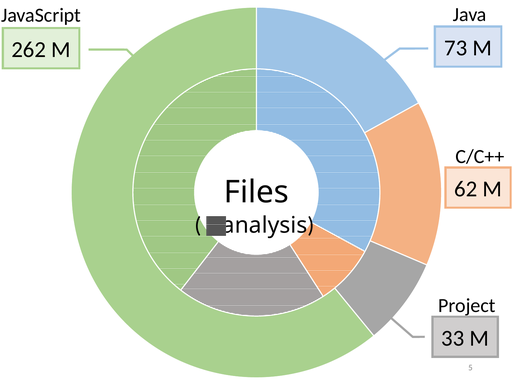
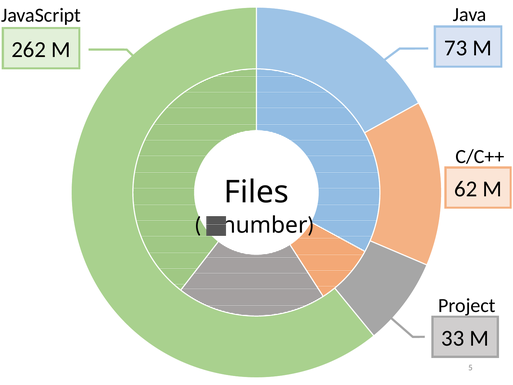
analysis: analysis -> number
